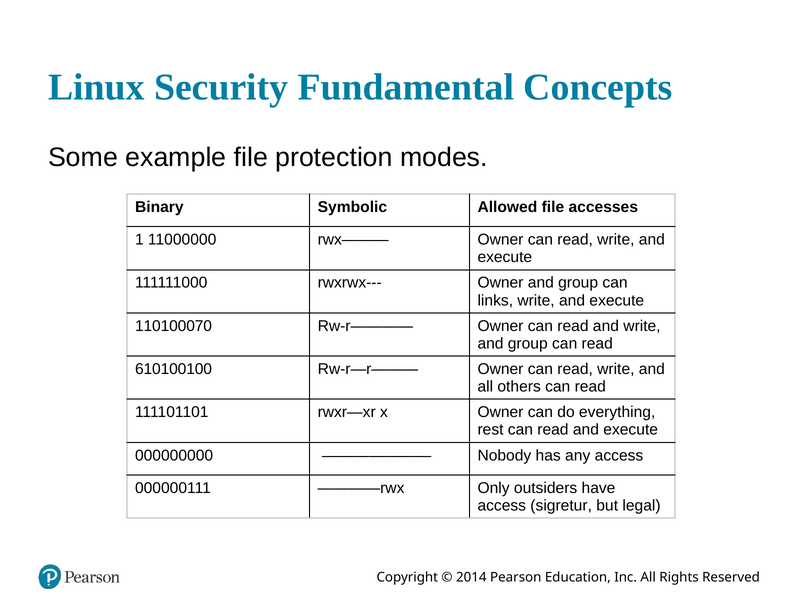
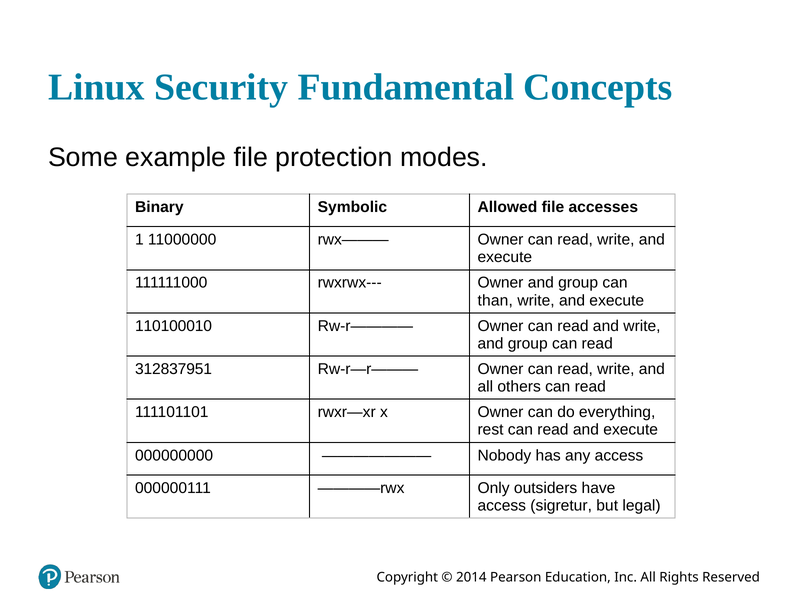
links: links -> than
110100070: 110100070 -> 110100010
610100100: 610100100 -> 312837951
